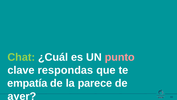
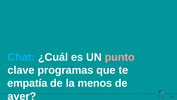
Chat colour: light green -> light blue
respondas: respondas -> programas
parece: parece -> menos
